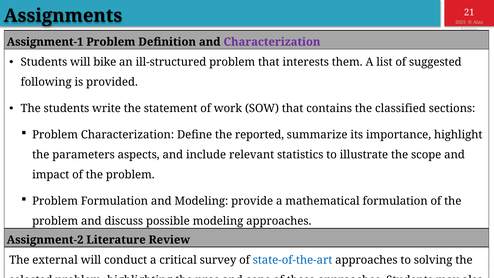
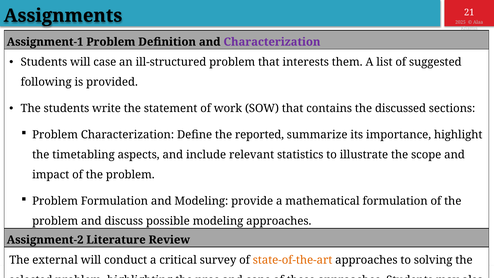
bike: bike -> case
the classified: classified -> discussed
parameters: parameters -> timetabling
state-of-the-art colour: blue -> orange
